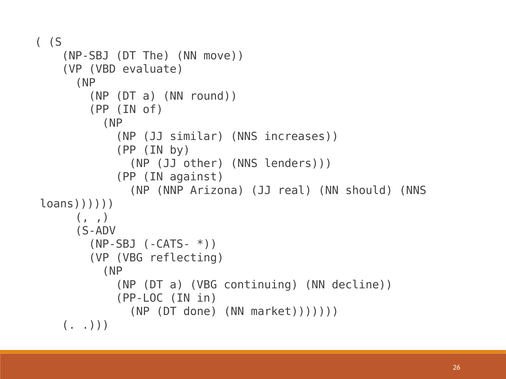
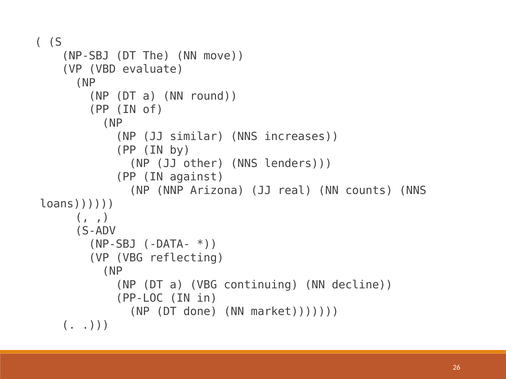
should: should -> counts
CATS-: CATS- -> DATA-
